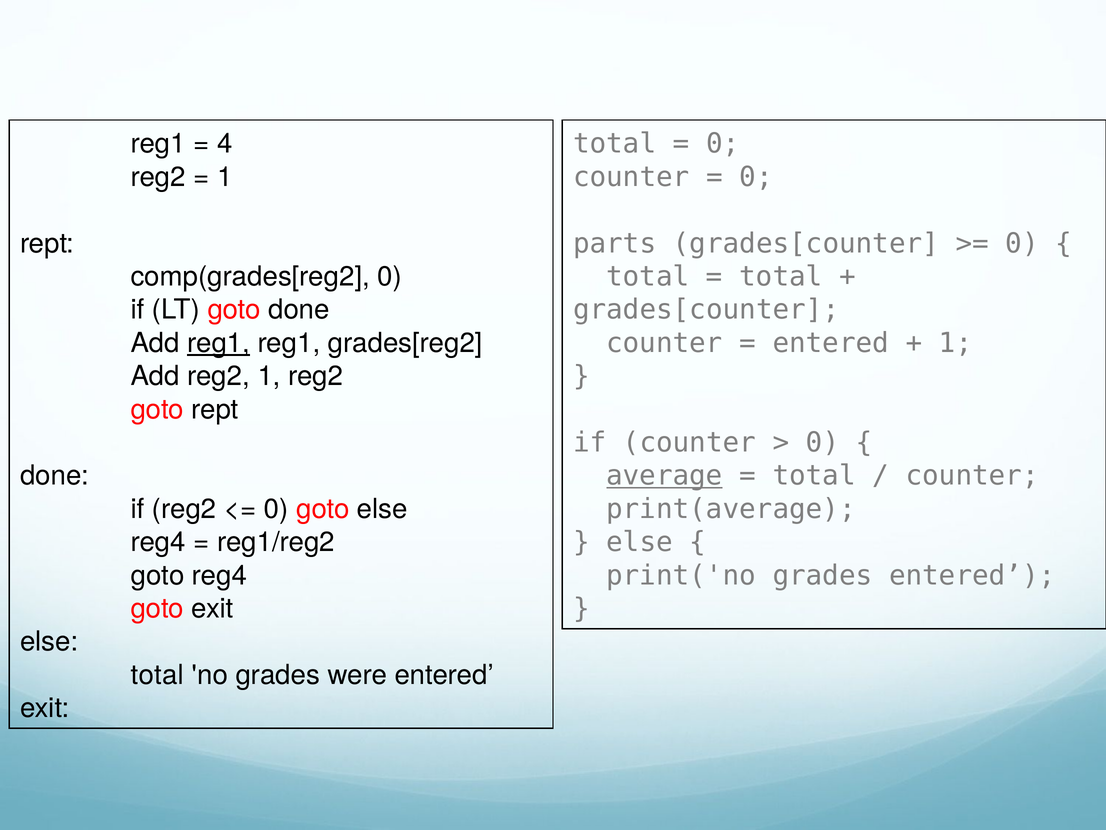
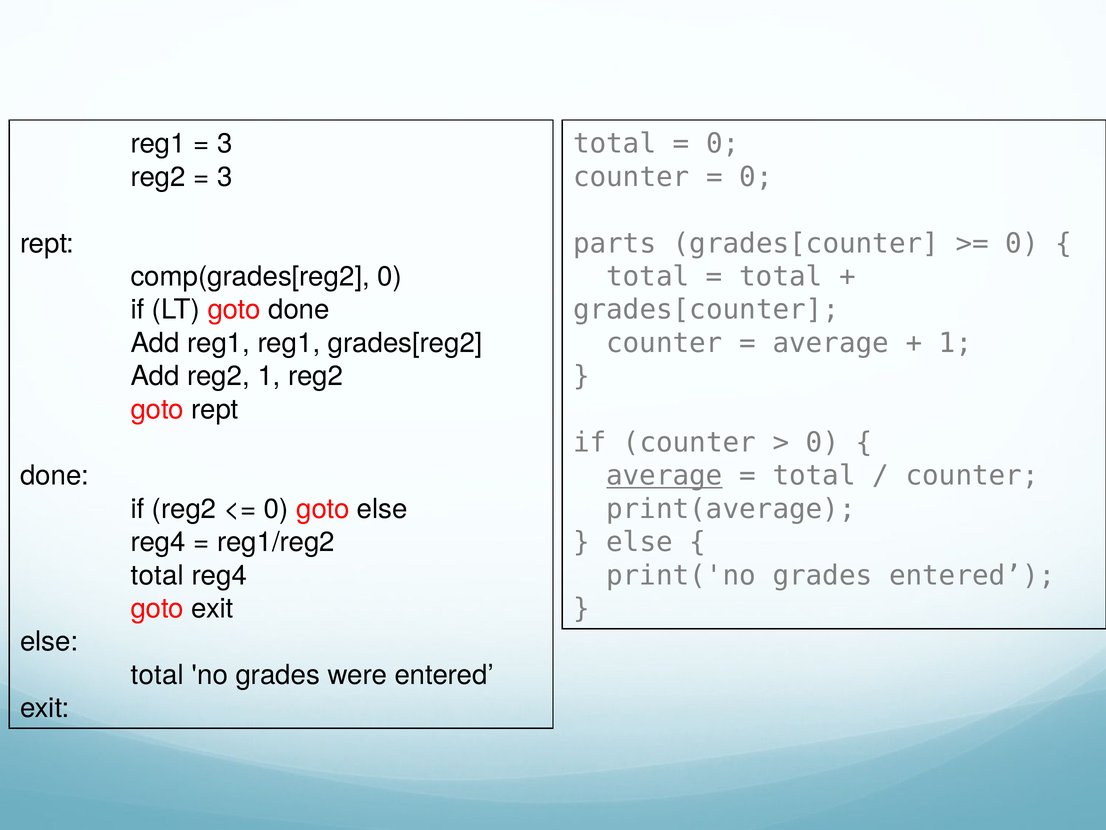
4 at (225, 144): 4 -> 3
1 at (225, 177): 1 -> 3
entered at (831, 343): entered -> average
reg1 at (219, 343) underline: present -> none
goto at (158, 575): goto -> total
